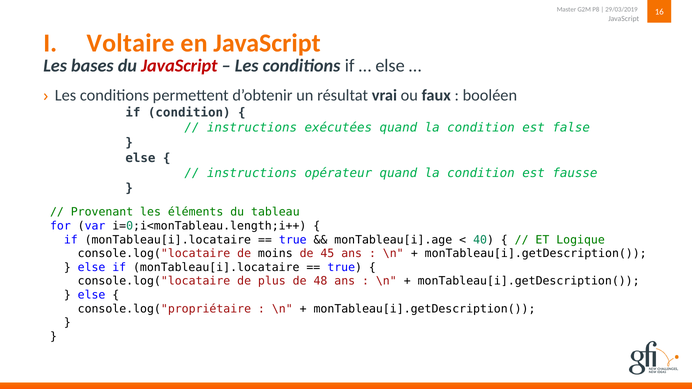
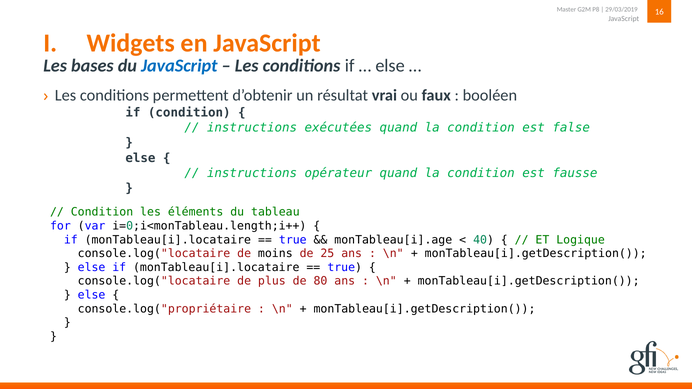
Voltaire: Voltaire -> Widgets
JavaScript at (179, 66) colour: red -> blue
Provenant at (102, 212): Provenant -> Condition
45: 45 -> 25
48: 48 -> 80
